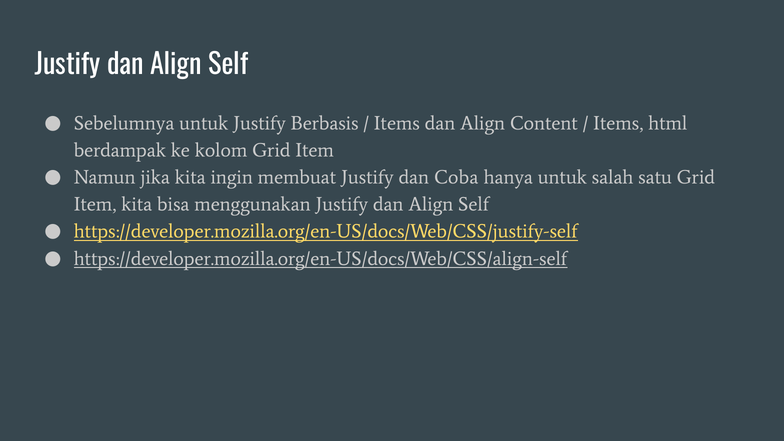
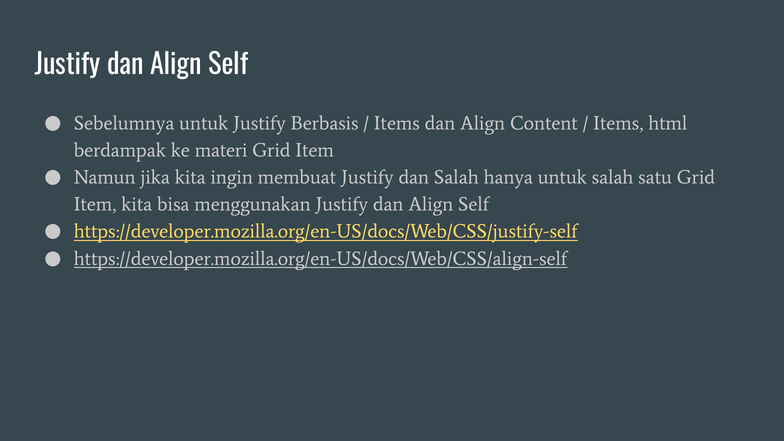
kolom: kolom -> materi
dan Coba: Coba -> Salah
